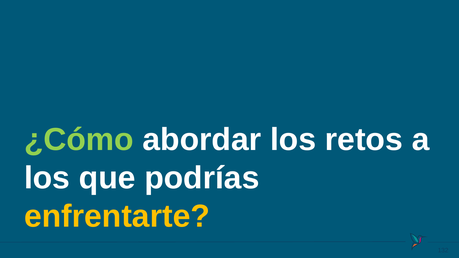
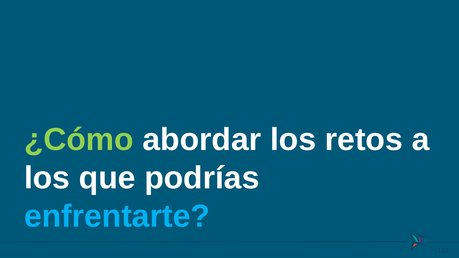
enfrentarte colour: yellow -> light blue
